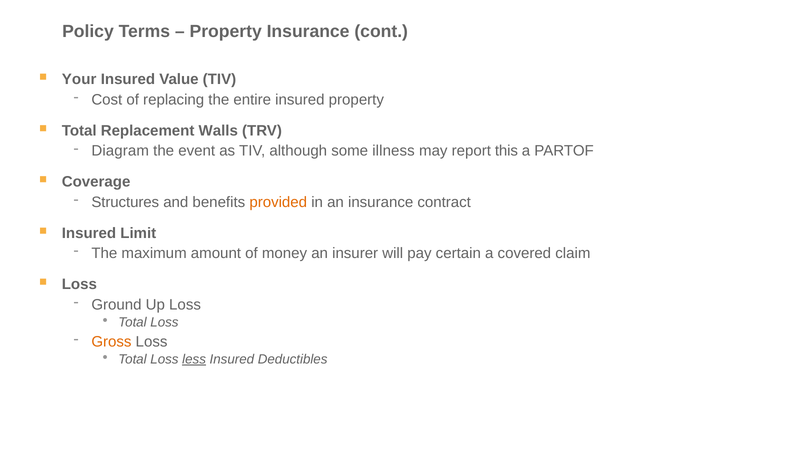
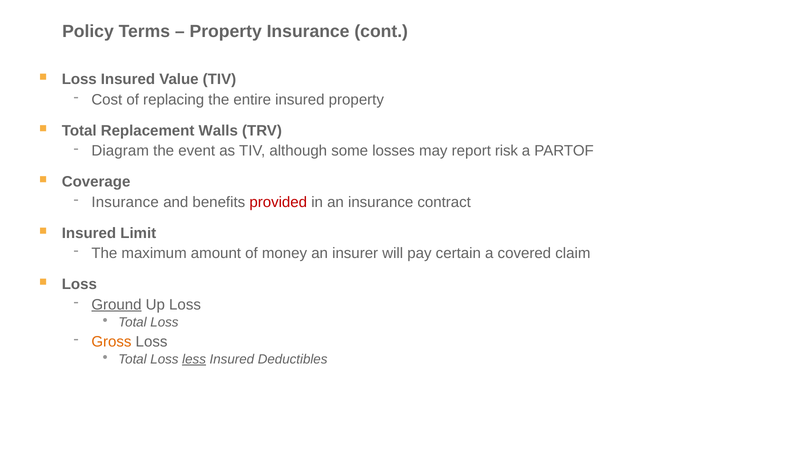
Your at (79, 79): Your -> Loss
illness: illness -> losses
this: this -> risk
Structures at (125, 202): Structures -> Insurance
provided colour: orange -> red
Ground underline: none -> present
